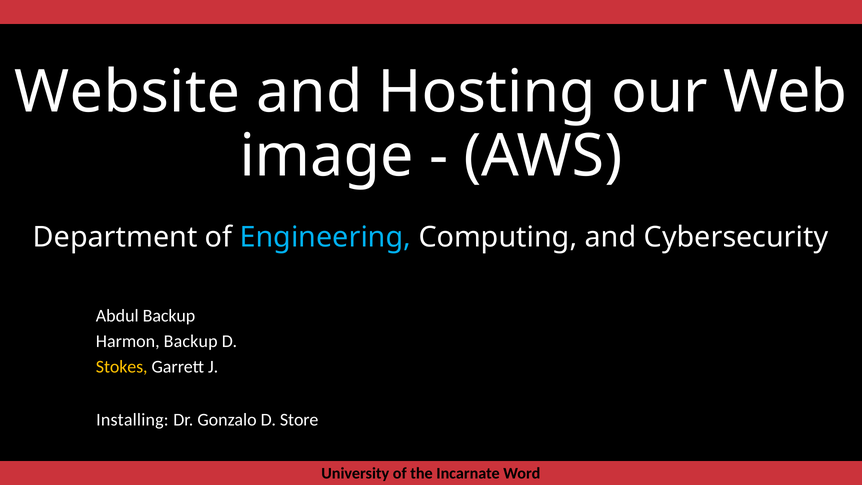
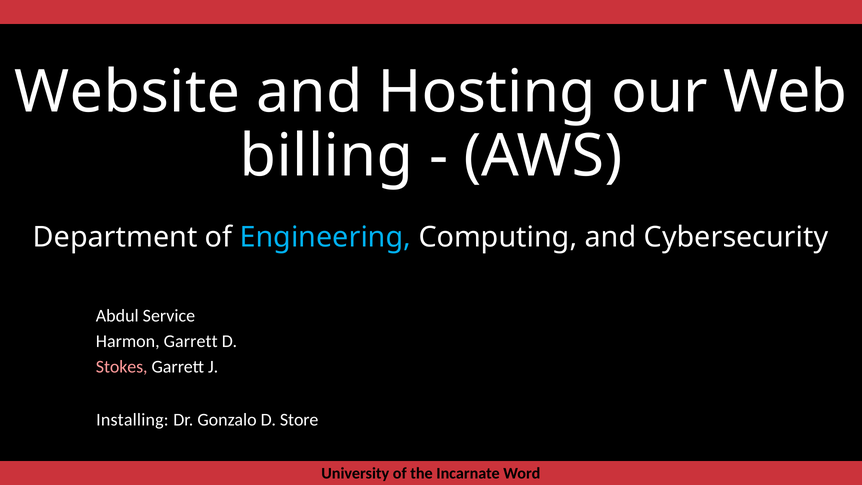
image: image -> billing
Abdul Backup: Backup -> Service
Harmon Backup: Backup -> Garrett
Stokes colour: yellow -> pink
